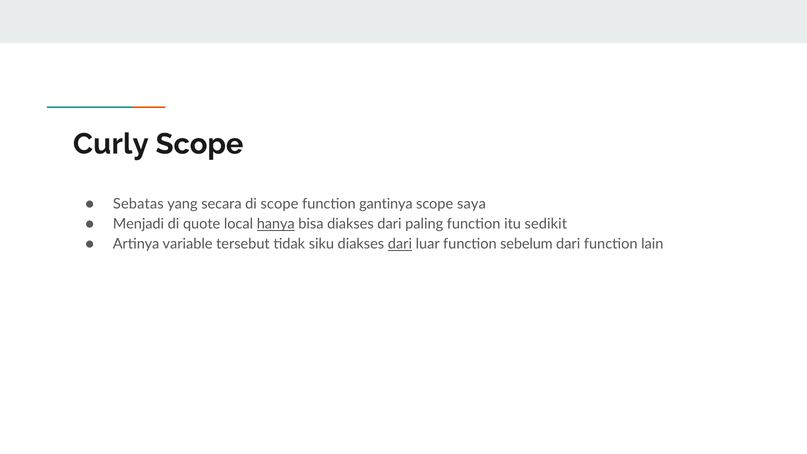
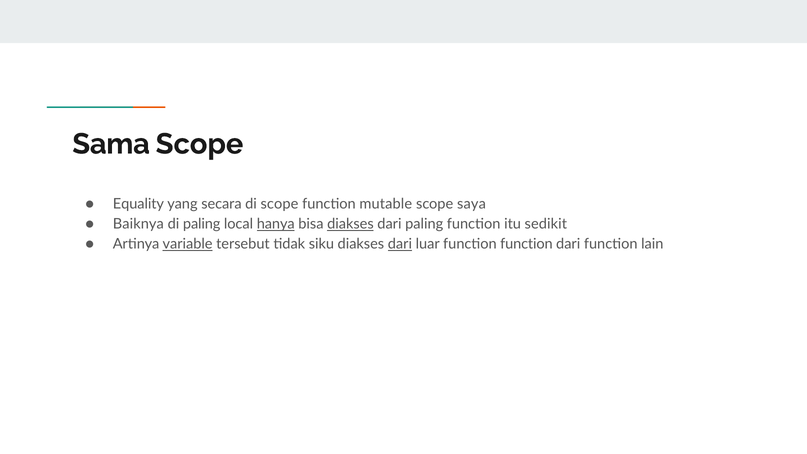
Curly: Curly -> Sama
Sebatas: Sebatas -> Equality
gantinya: gantinya -> mutable
Menjadi: Menjadi -> Baiknya
di quote: quote -> paling
diakses at (350, 224) underline: none -> present
variable underline: none -> present
function sebelum: sebelum -> function
